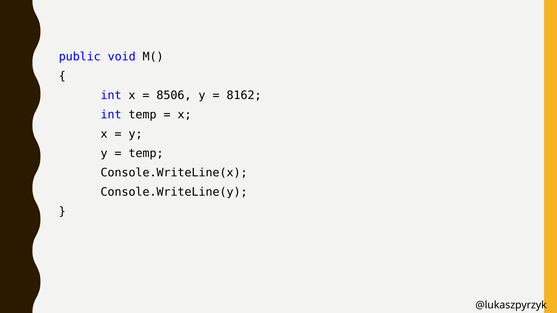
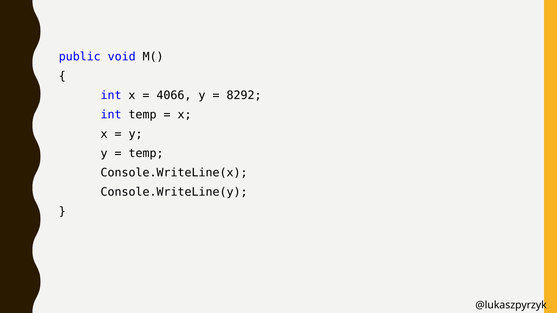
8506: 8506 -> 4066
8162: 8162 -> 8292
